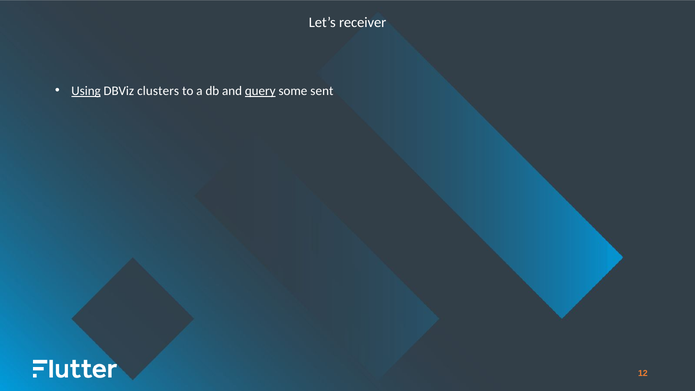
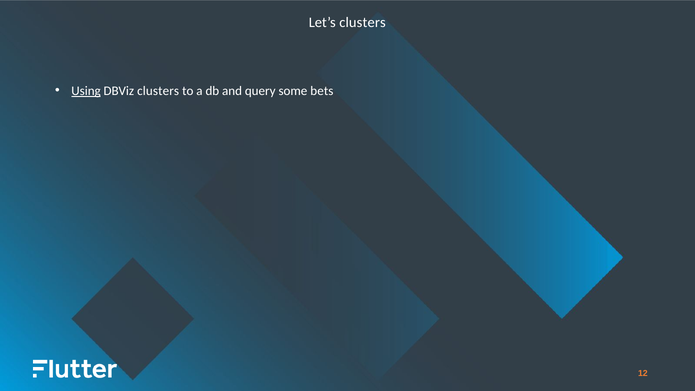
Let’s receiver: receiver -> clusters
query underline: present -> none
sent: sent -> bets
